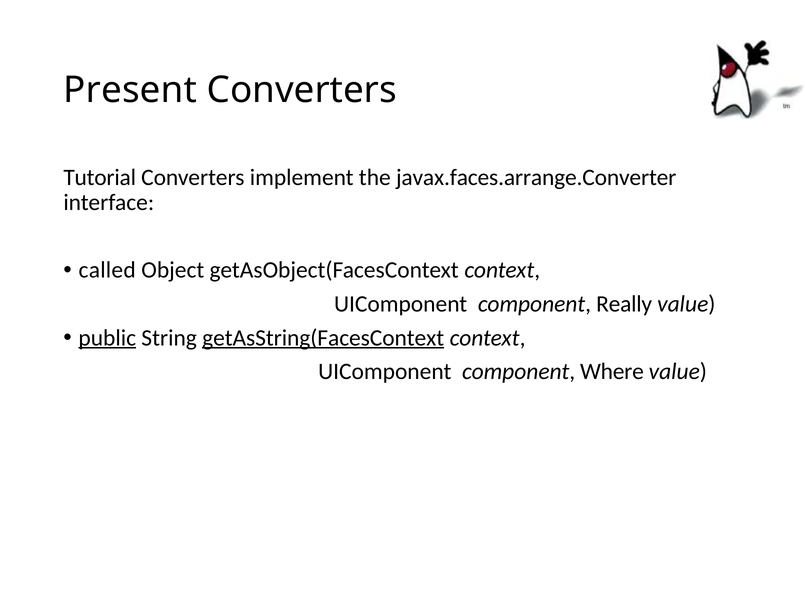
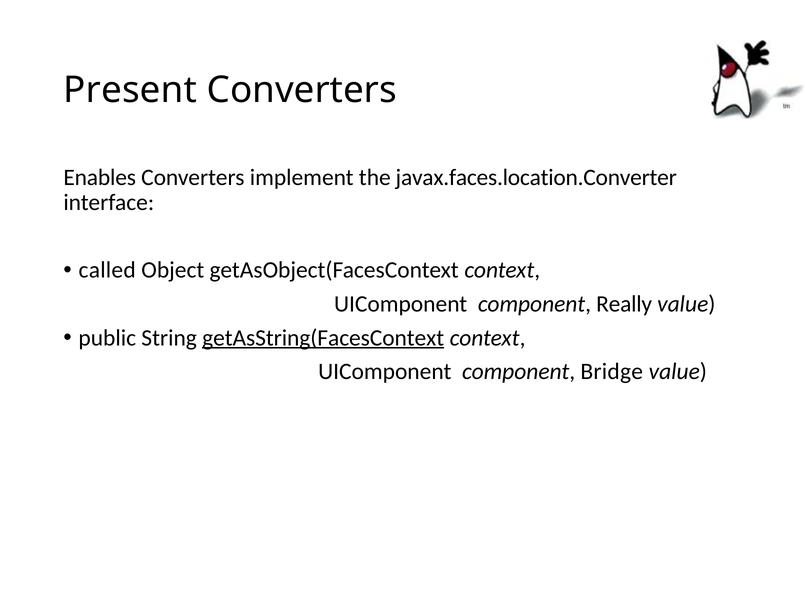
Tutorial: Tutorial -> Enables
javax.faces.arrange.Converter: javax.faces.arrange.Converter -> javax.faces.location.Converter
public underline: present -> none
Where: Where -> Bridge
